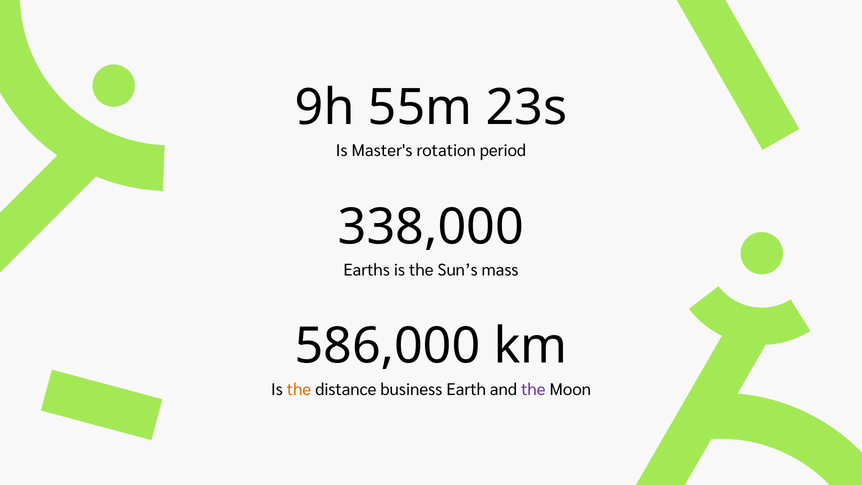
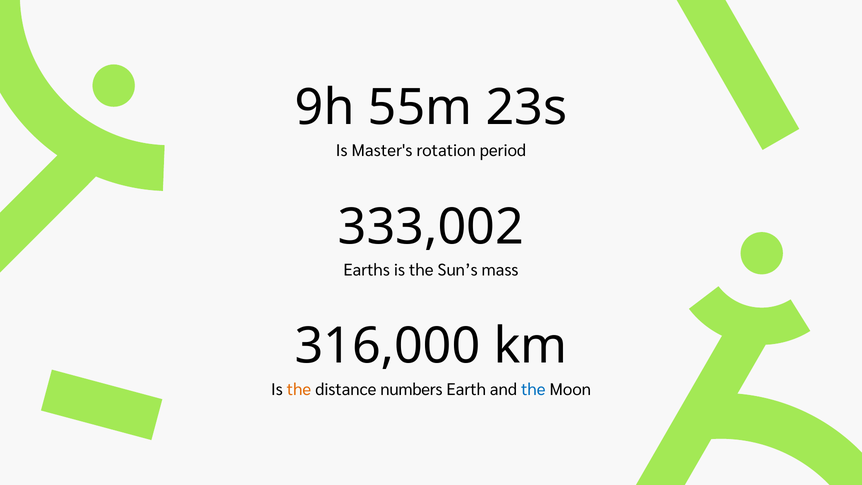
338,000: 338,000 -> 333,002
586,000: 586,000 -> 316,000
business: business -> numbers
the at (533, 389) colour: purple -> blue
